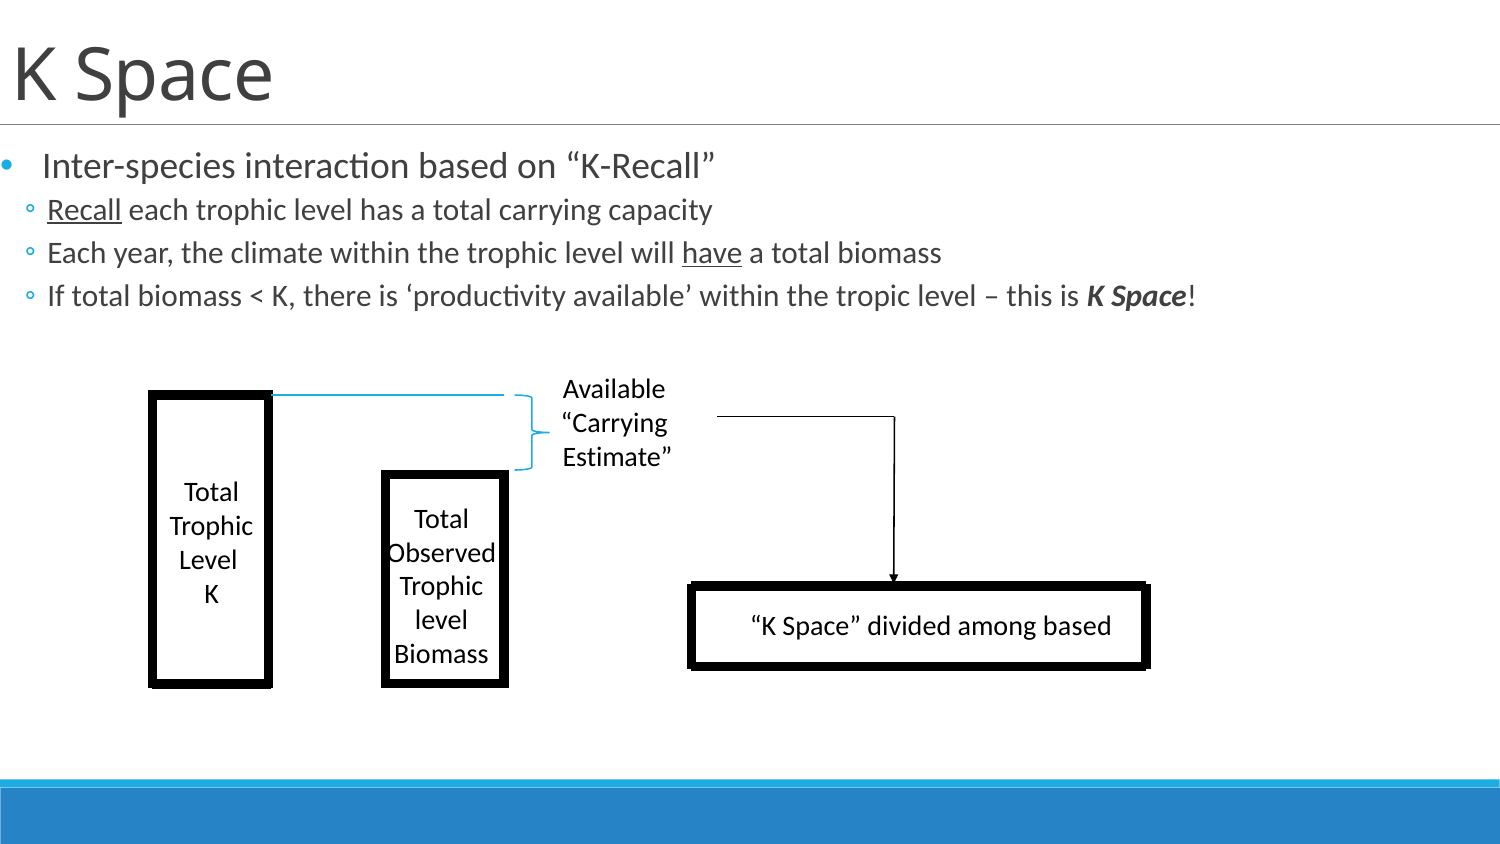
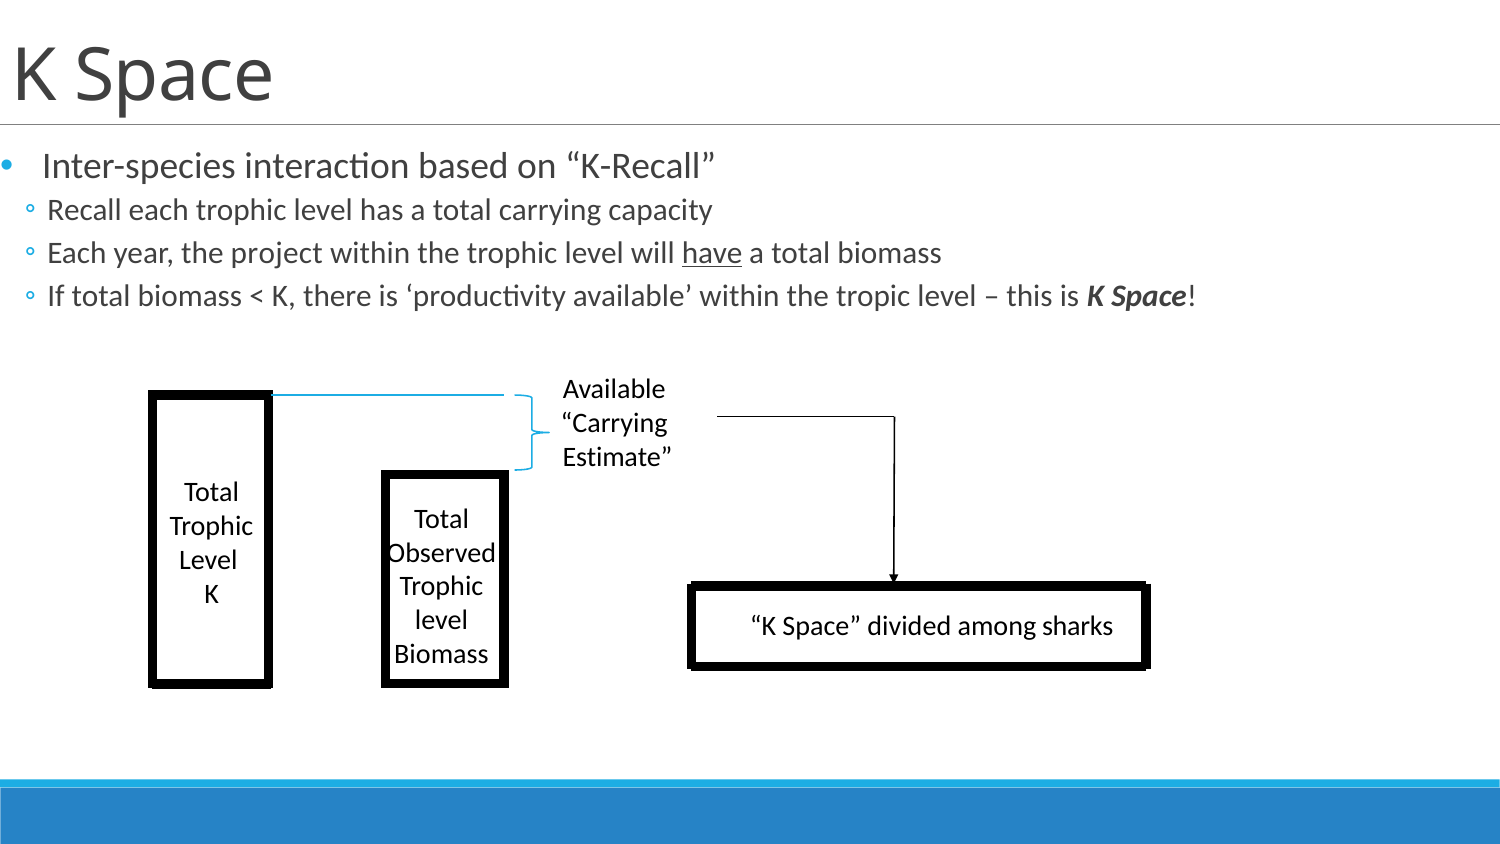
Recall underline: present -> none
climate: climate -> project
among based: based -> sharks
